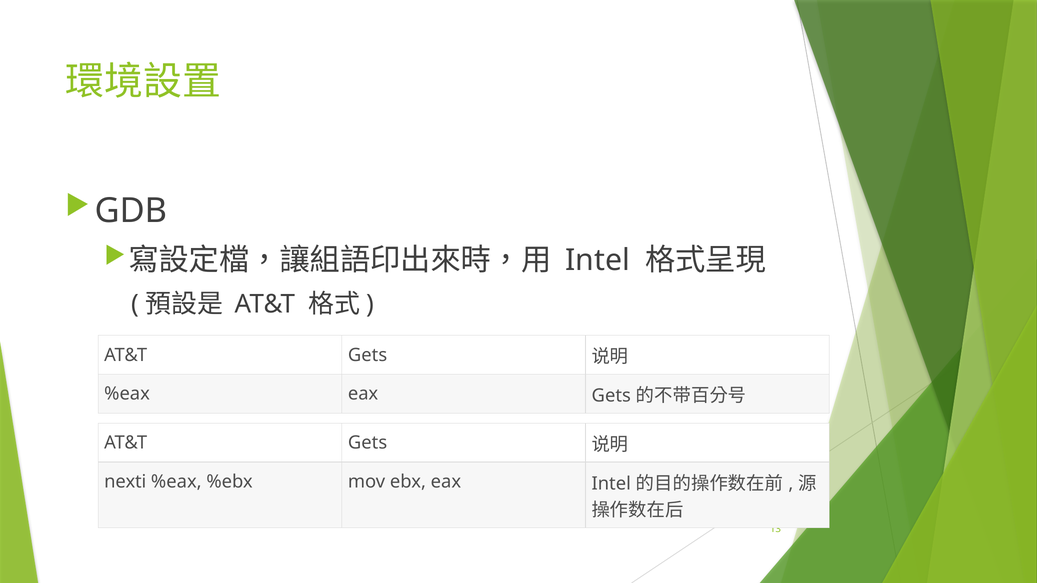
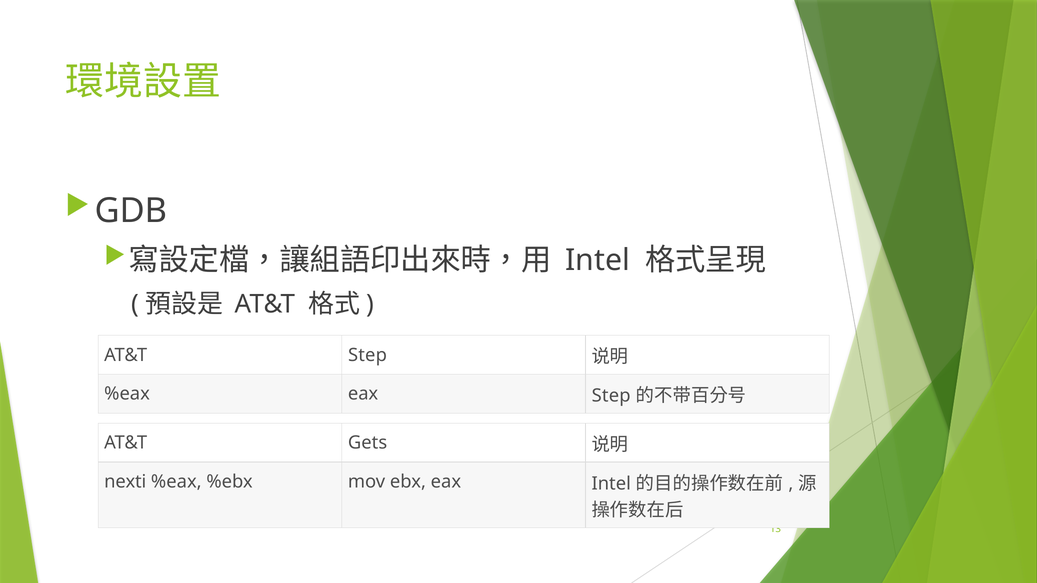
Gets at (368, 355): Gets -> Step
eax Gets: Gets -> Step
